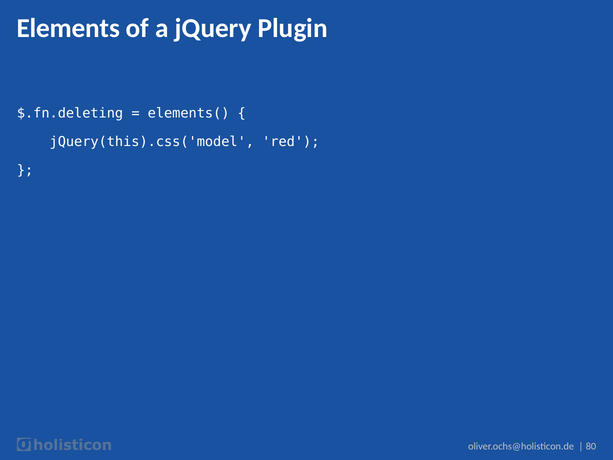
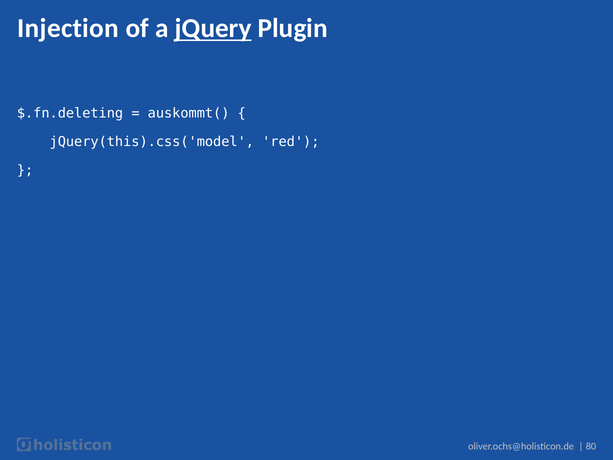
Elements: Elements -> Injection
jQuery underline: none -> present
elements(: elements( -> auskommt(
